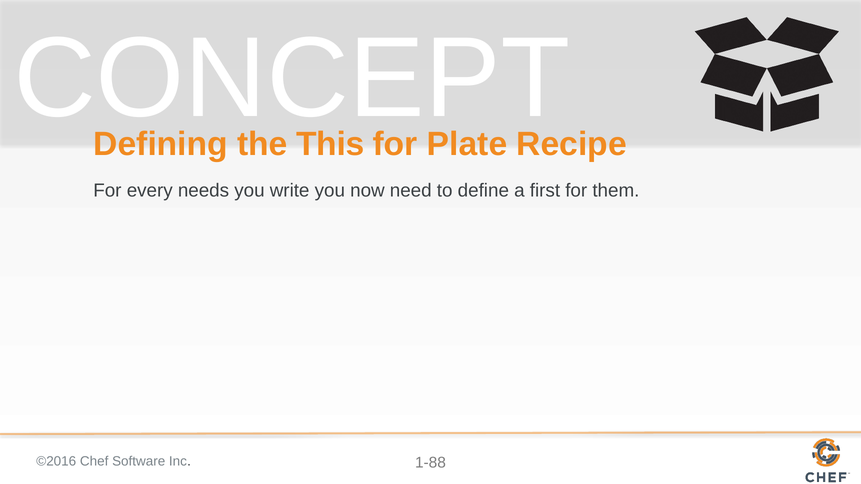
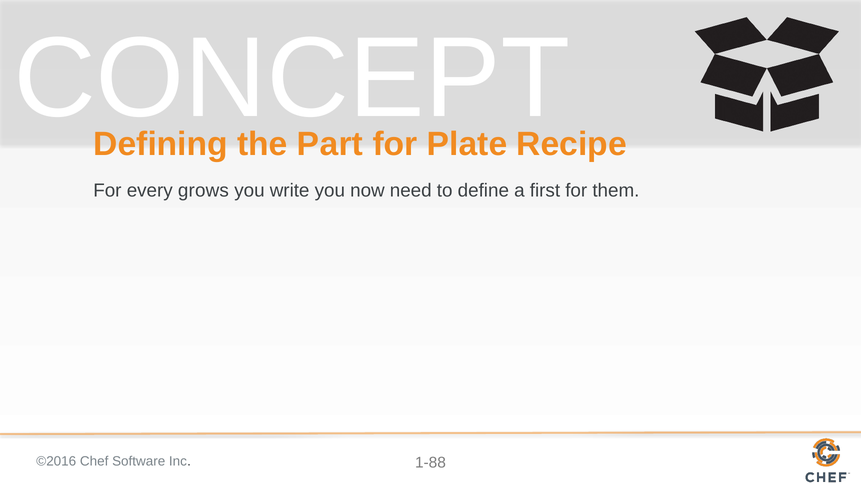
This: This -> Part
needs: needs -> grows
